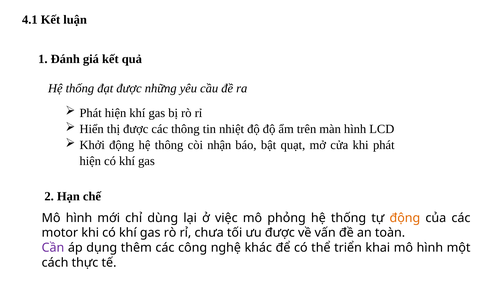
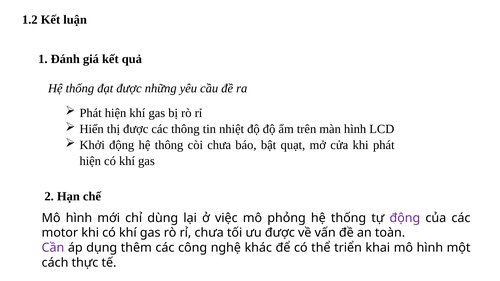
4.1: 4.1 -> 1.2
còi nhận: nhận -> chưa
động at (405, 218) colour: orange -> purple
